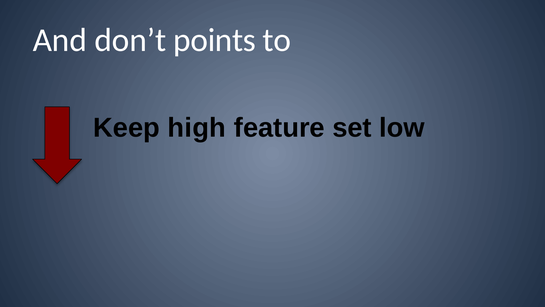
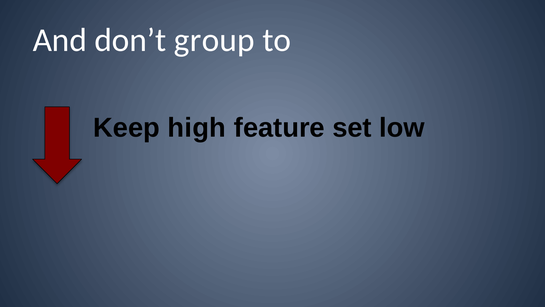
points: points -> group
